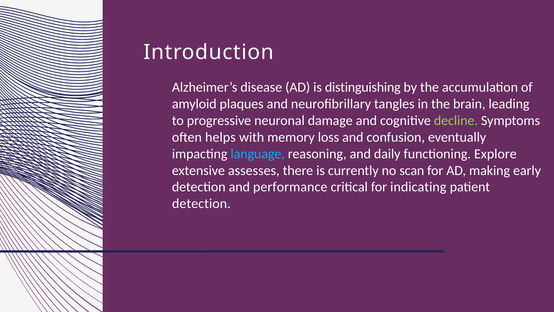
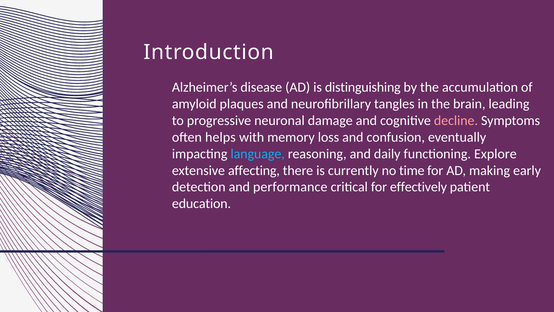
decline colour: light green -> pink
assesses: assesses -> affecting
scan: scan -> time
indicating: indicating -> effectively
detection at (201, 203): detection -> education
